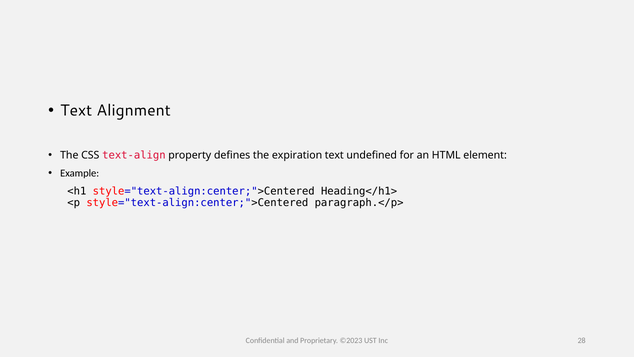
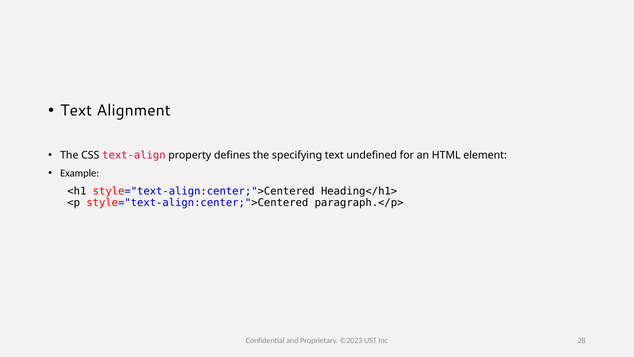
expiration: expiration -> specifying
